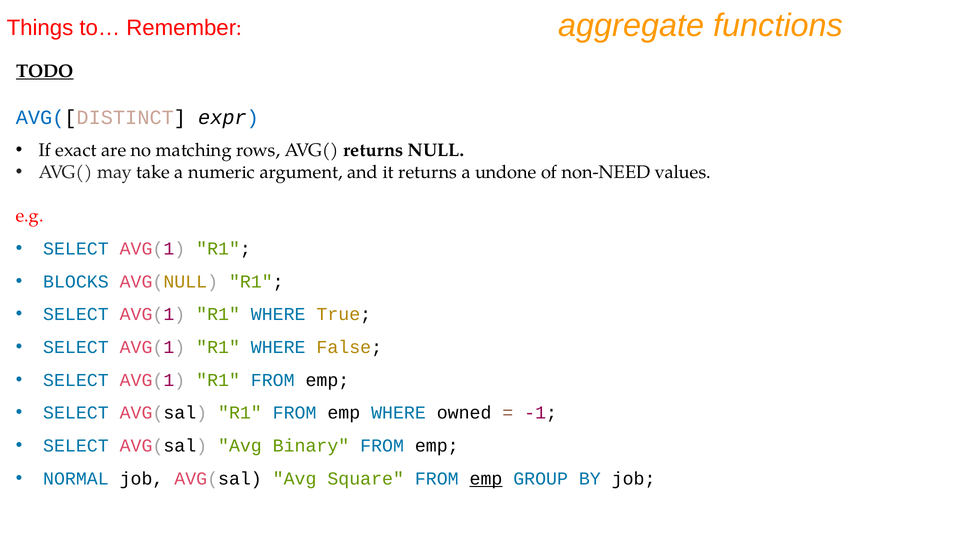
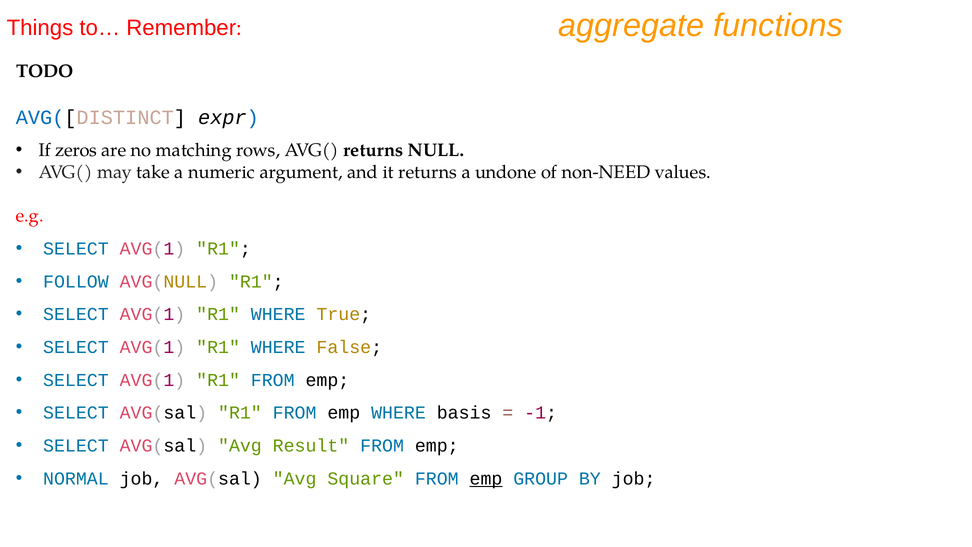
TODO underline: present -> none
exact: exact -> zeros
BLOCKS: BLOCKS -> FOLLOW
owned: owned -> basis
Binary: Binary -> Result
